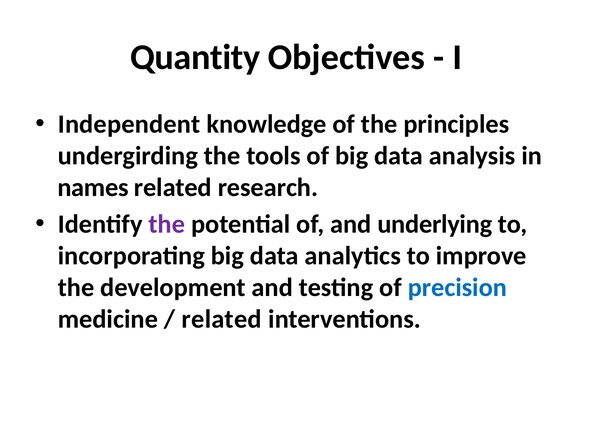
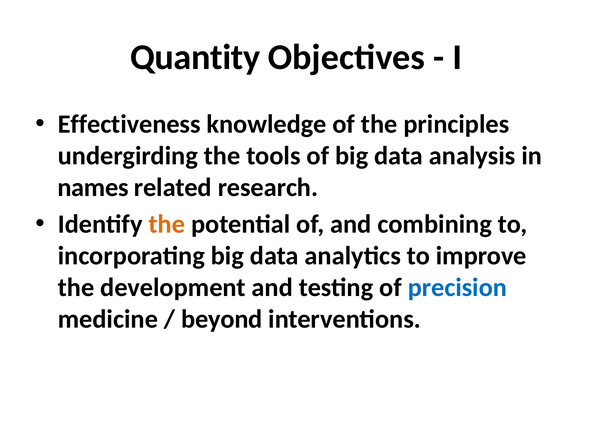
Independent: Independent -> Effectiveness
the at (167, 225) colour: purple -> orange
underlying: underlying -> combining
related at (222, 320): related -> beyond
